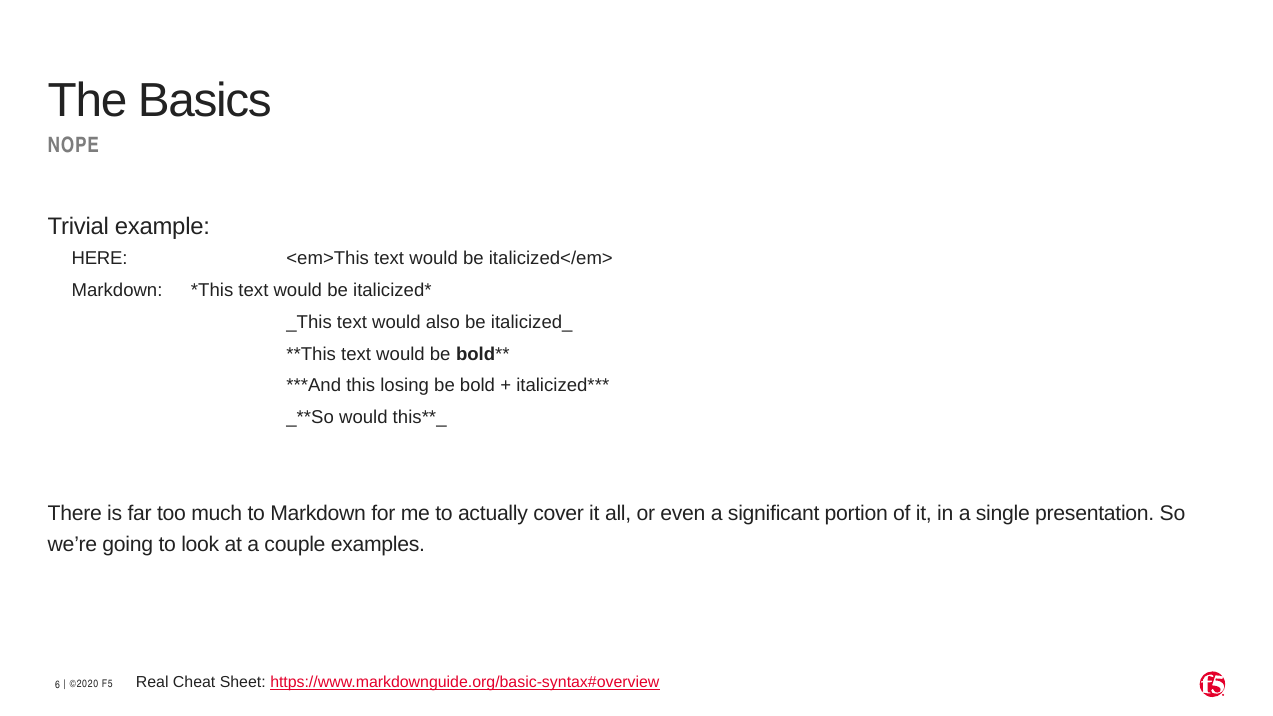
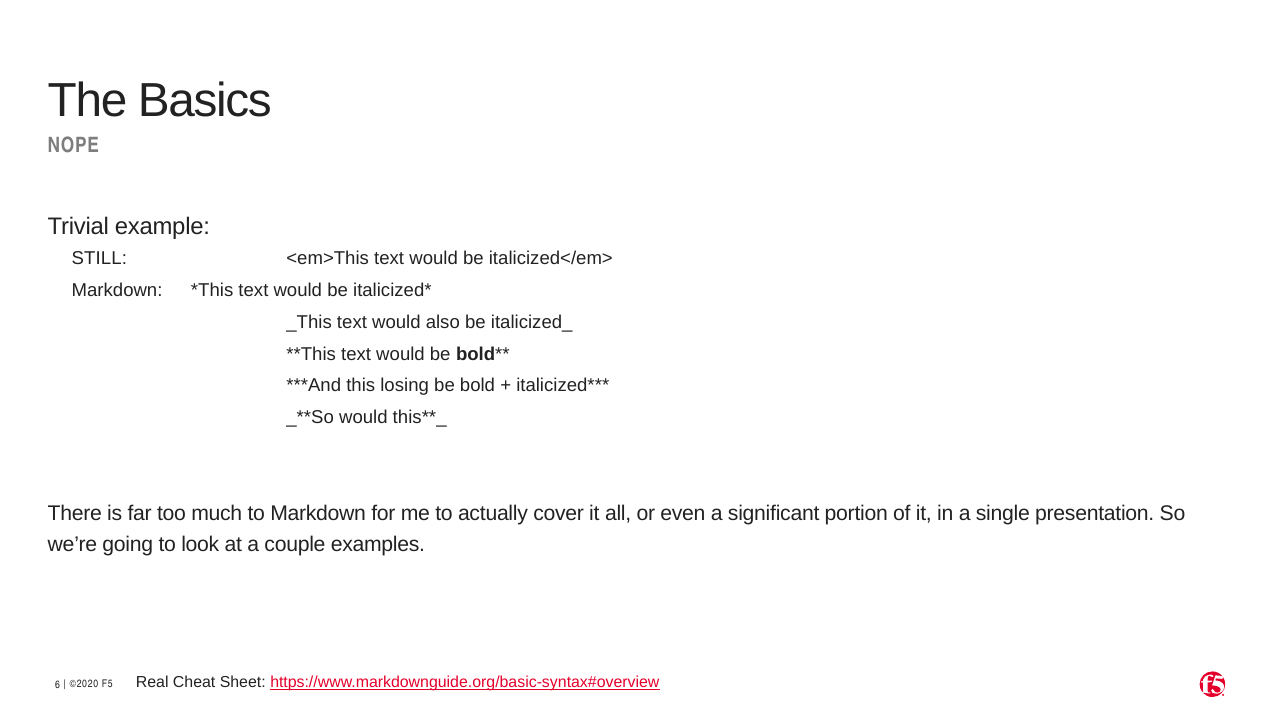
HERE: HERE -> STILL
